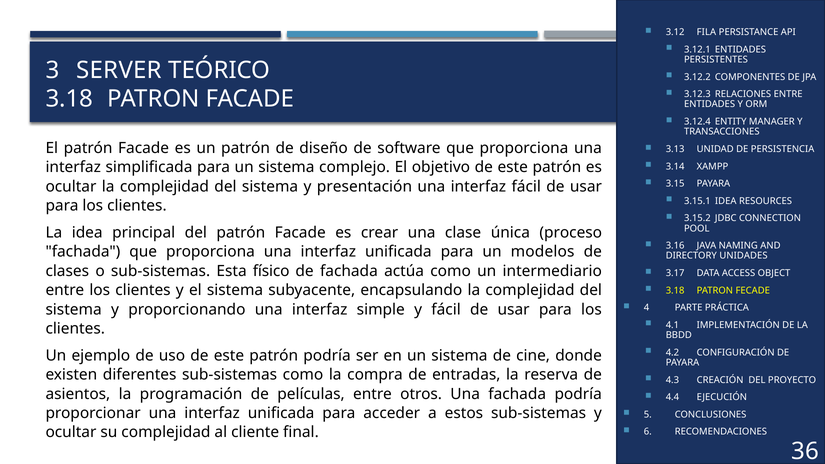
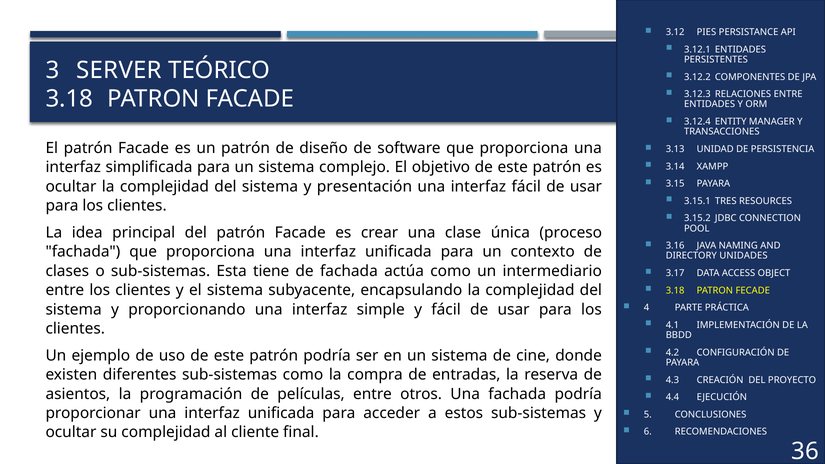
FILA: FILA -> PIES
3.15.1 IDEA: IDEA -> TRES
modelos: modelos -> contexto
físico: físico -> tiene
